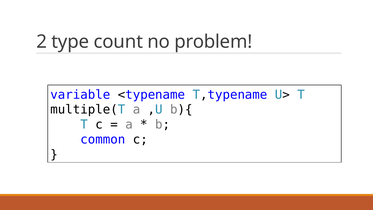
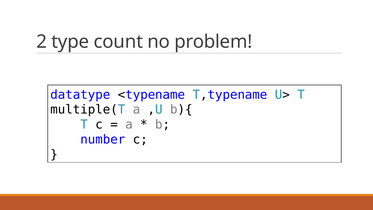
variable: variable -> datatype
common: common -> number
